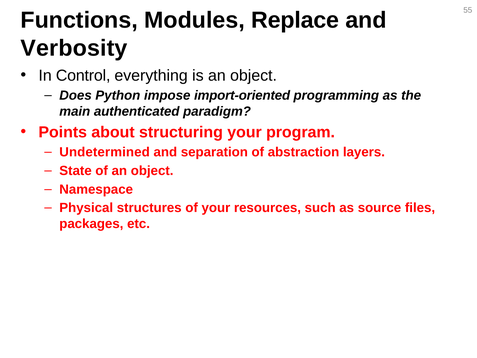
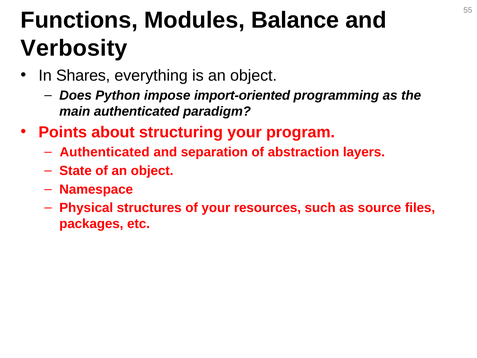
Replace: Replace -> Balance
Control: Control -> Shares
Undetermined at (105, 152): Undetermined -> Authenticated
